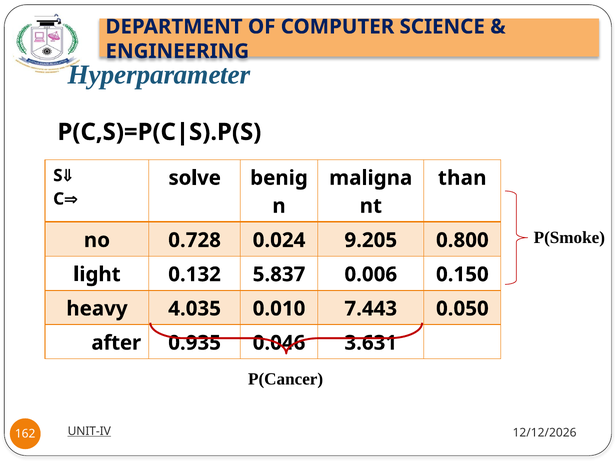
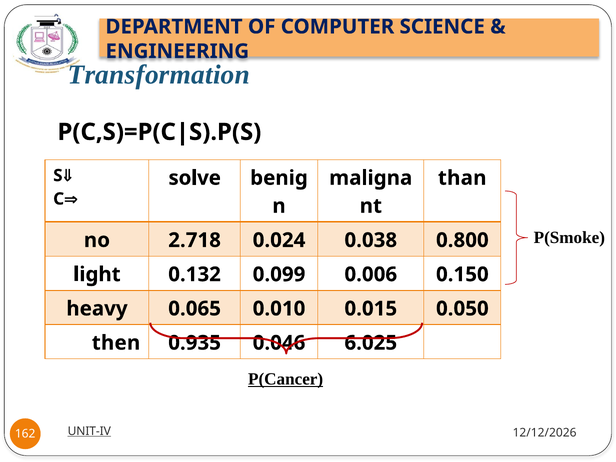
Hyperparameter: Hyperparameter -> Transformation
0.728: 0.728 -> 2.718
9.205: 9.205 -> 0.038
5.837: 5.837 -> 0.099
4.035: 4.035 -> 0.065
7.443: 7.443 -> 0.015
after: after -> then
3.631: 3.631 -> 6.025
P(Cancer underline: none -> present
